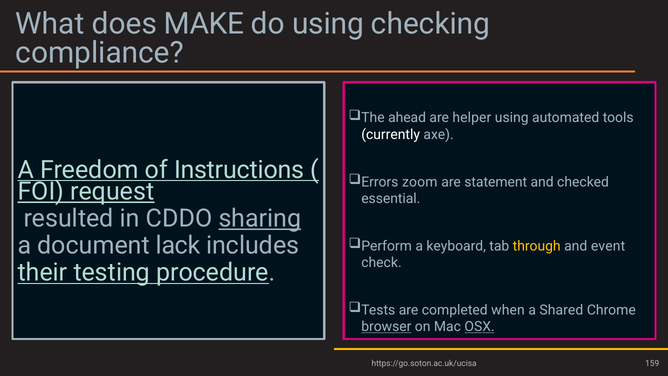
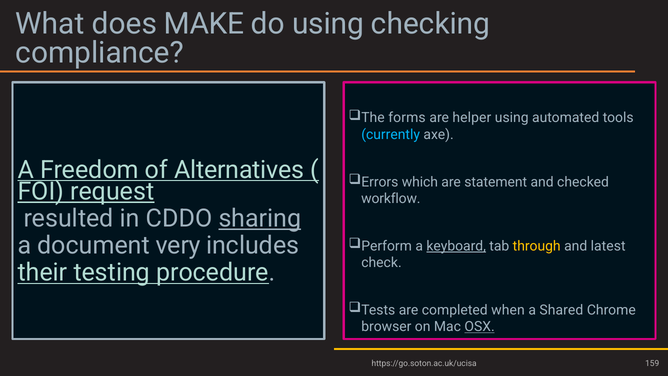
ahead: ahead -> forms
currently colour: white -> light blue
Instructions: Instructions -> Alternatives
zoom: zoom -> which
essential: essential -> workflow
lack: lack -> very
keyboard underline: none -> present
event: event -> latest
browser underline: present -> none
